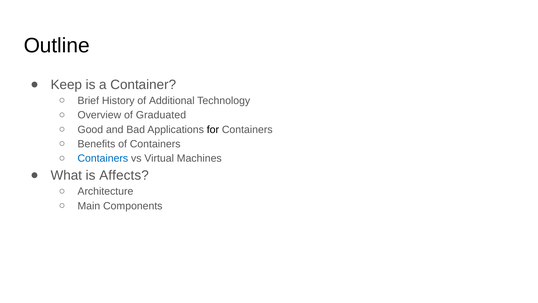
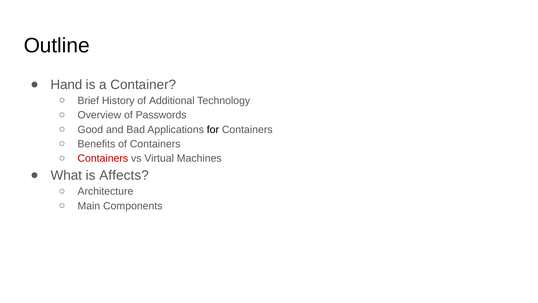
Keep: Keep -> Hand
Graduated: Graduated -> Passwords
Containers at (103, 158) colour: blue -> red
